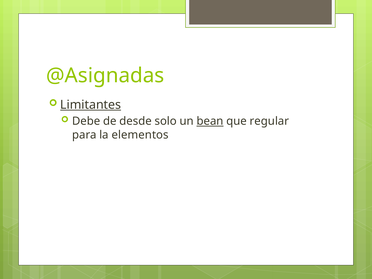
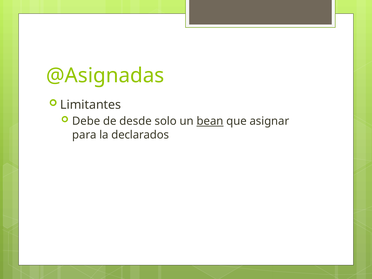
Limitantes underline: present -> none
regular: regular -> asignar
elementos: elementos -> declarados
